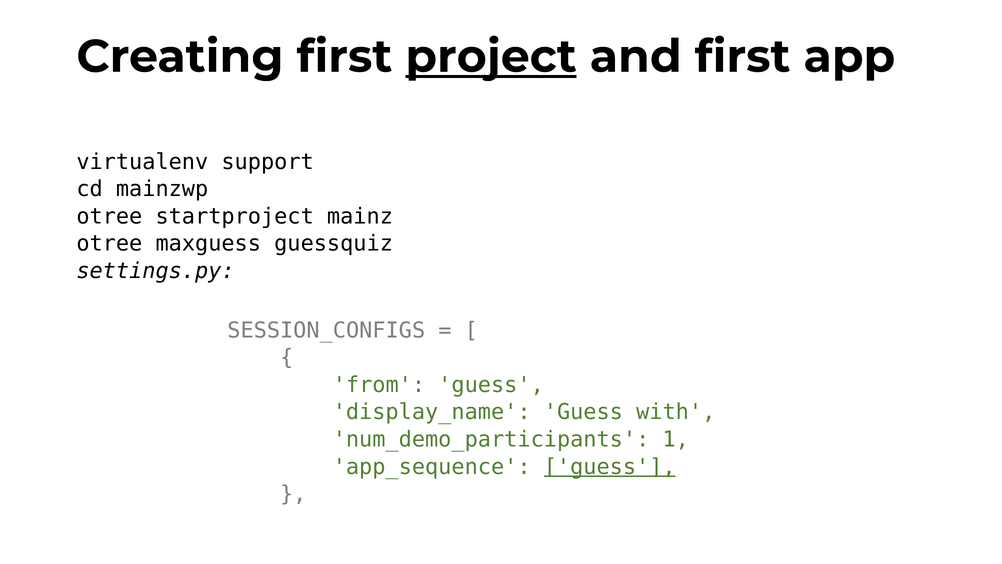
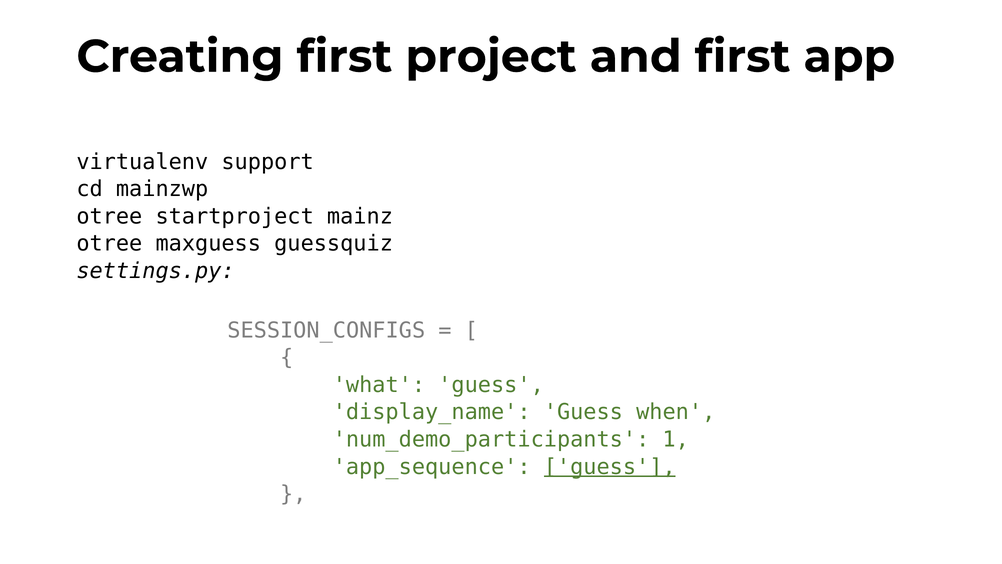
project underline: present -> none
from: from -> what
with: with -> when
